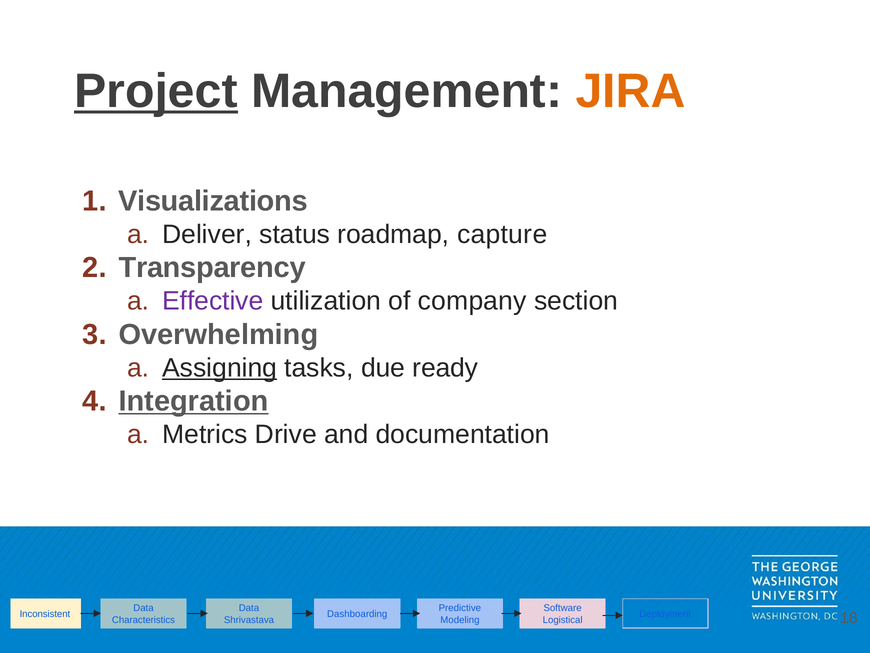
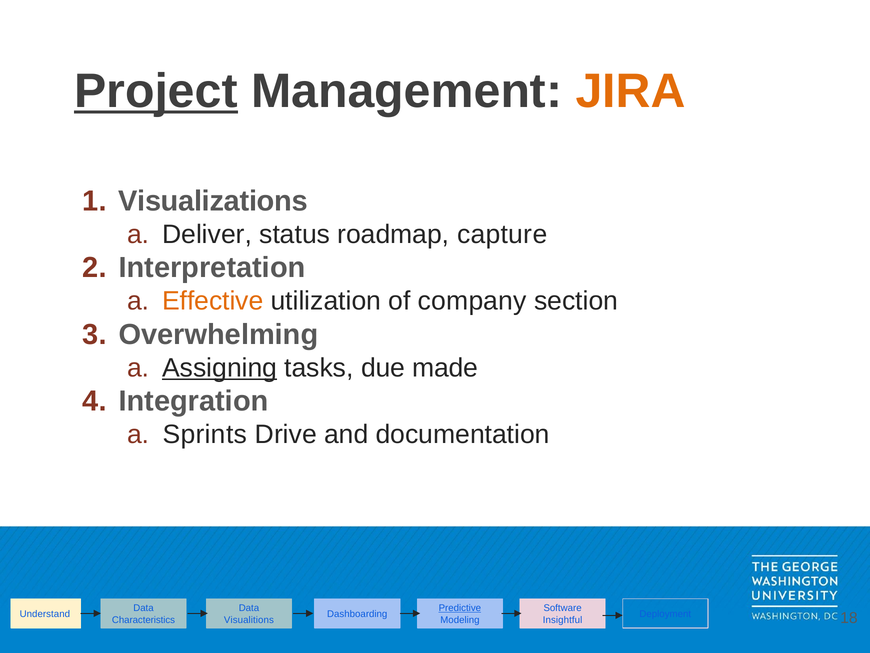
Transparency: Transparency -> Interpretation
Effective colour: purple -> orange
ready: ready -> made
Integration underline: present -> none
Metrics: Metrics -> Sprints
Predictive underline: none -> present
Inconsistent: Inconsistent -> Understand
Shrivastava: Shrivastava -> Visualitions
Logistical: Logistical -> Insightful
